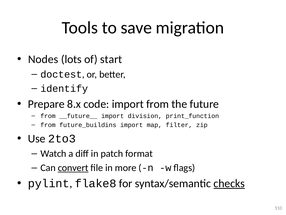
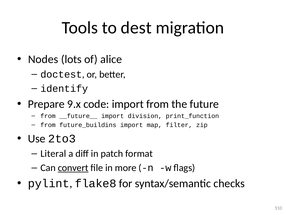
save: save -> dest
start: start -> alice
8.x: 8.x -> 9.x
Watch: Watch -> Literal
checks underline: present -> none
